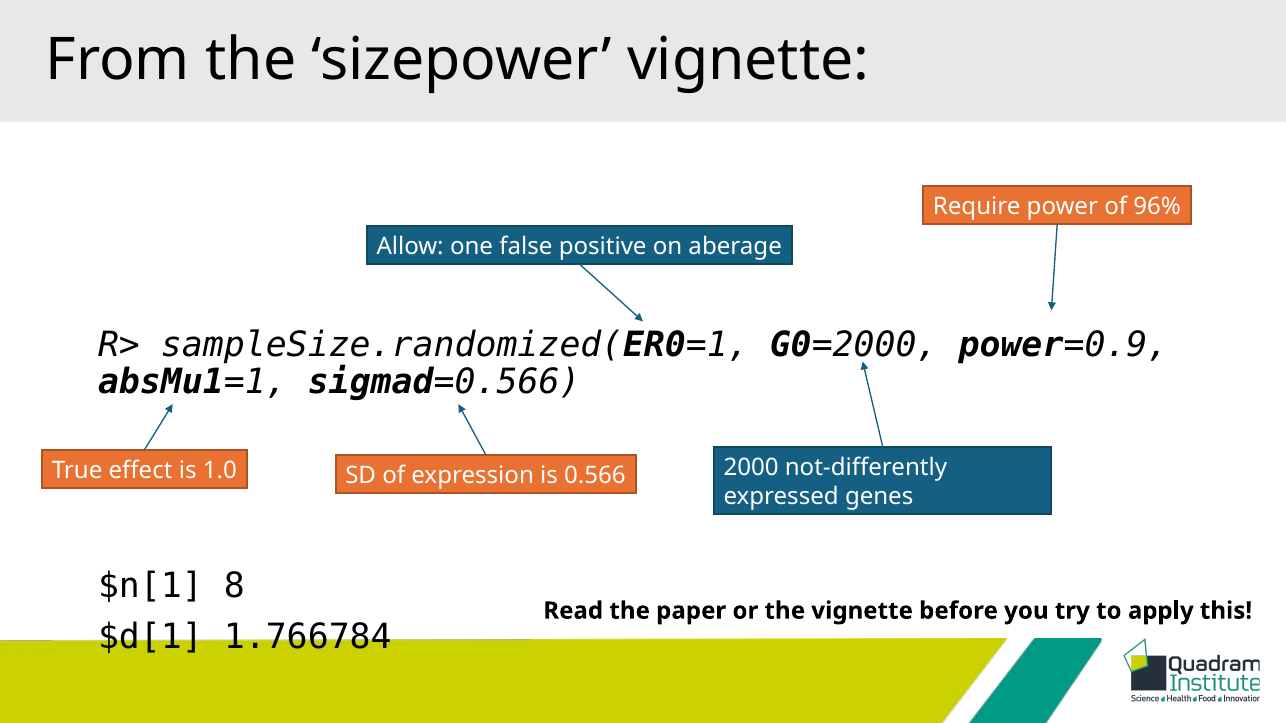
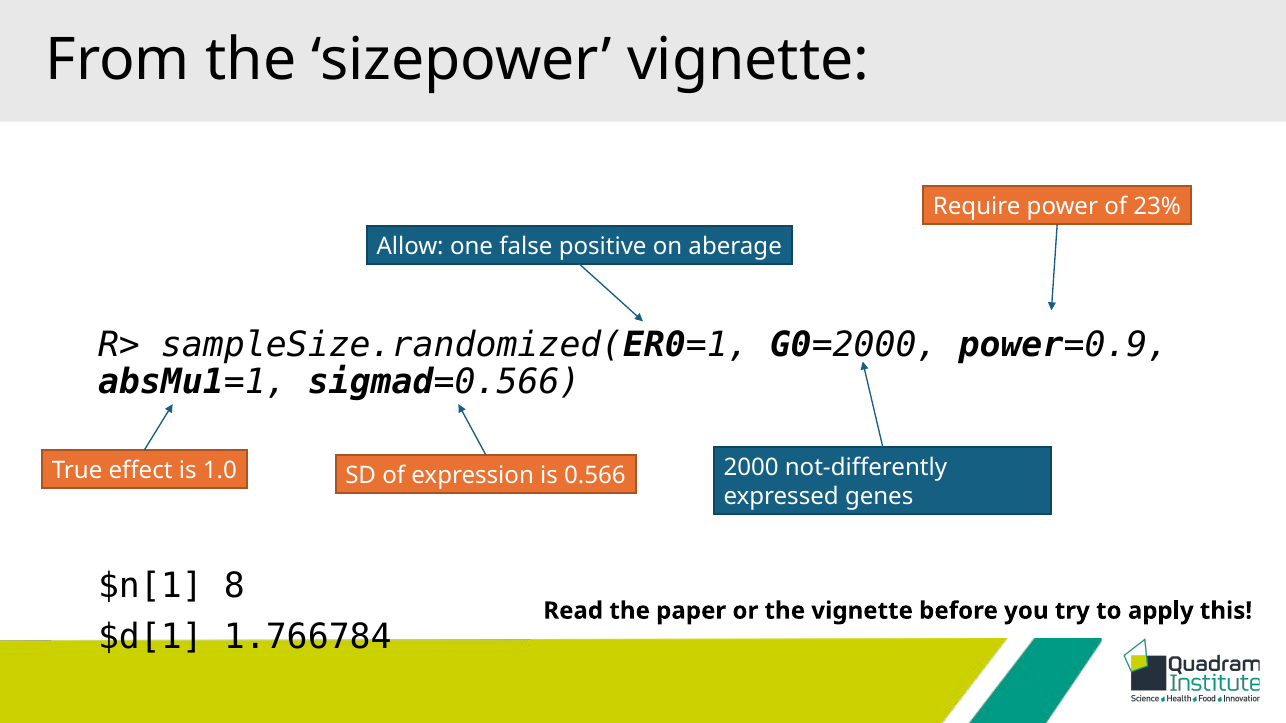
96%: 96% -> 23%
